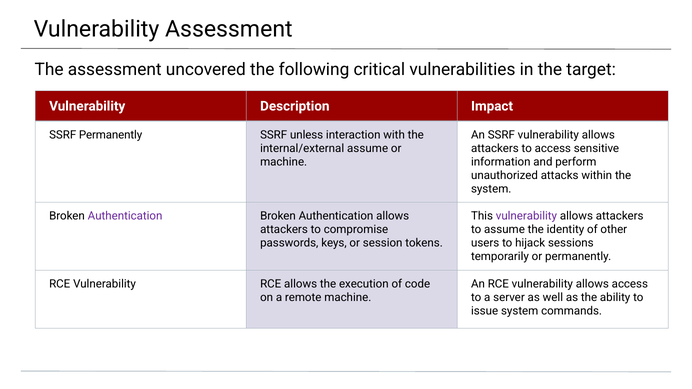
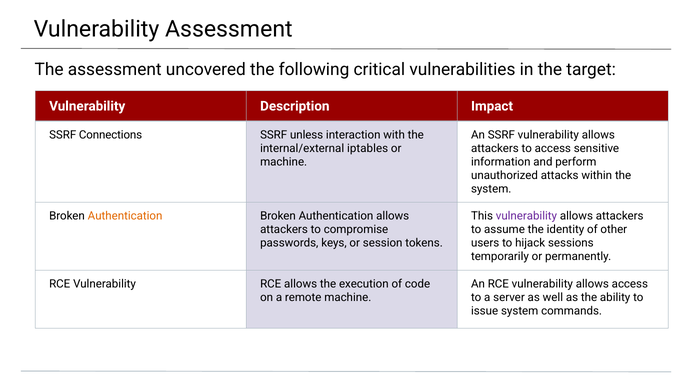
SSRF Permanently: Permanently -> Connections
internal/external assume: assume -> iptables
Authentication at (125, 216) colour: purple -> orange
